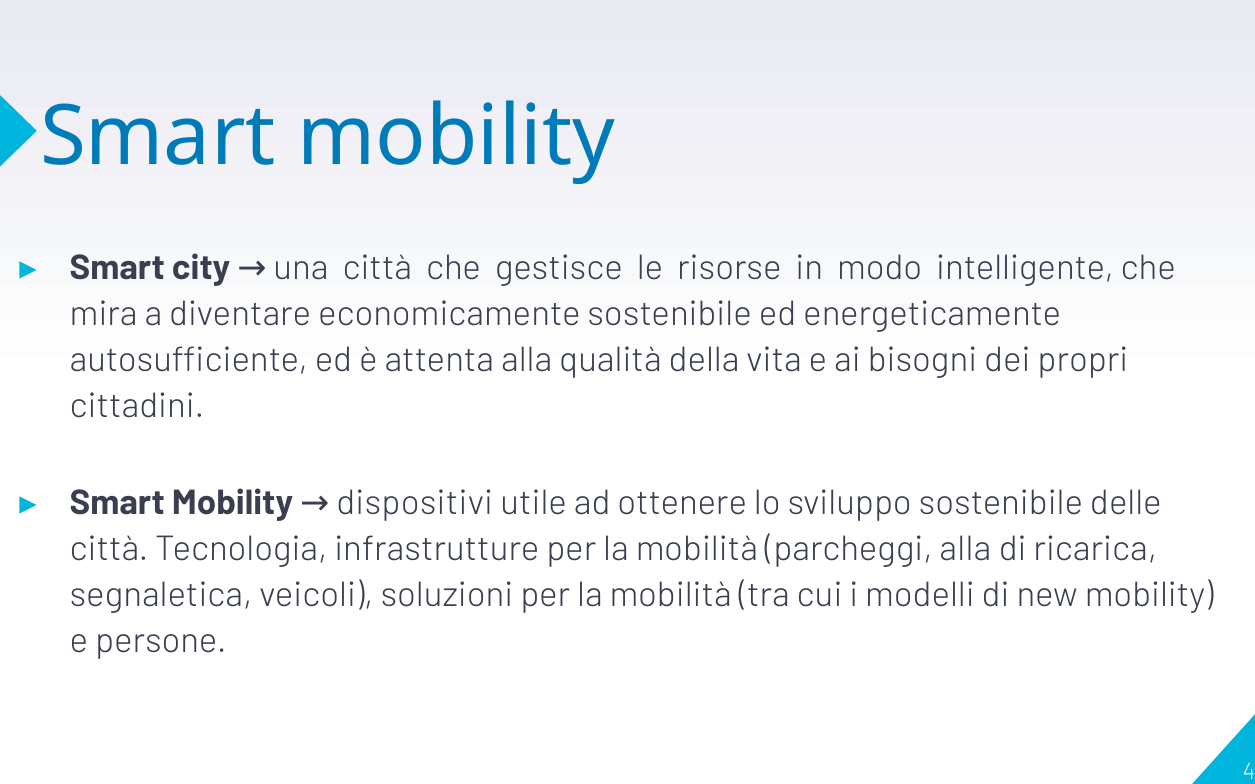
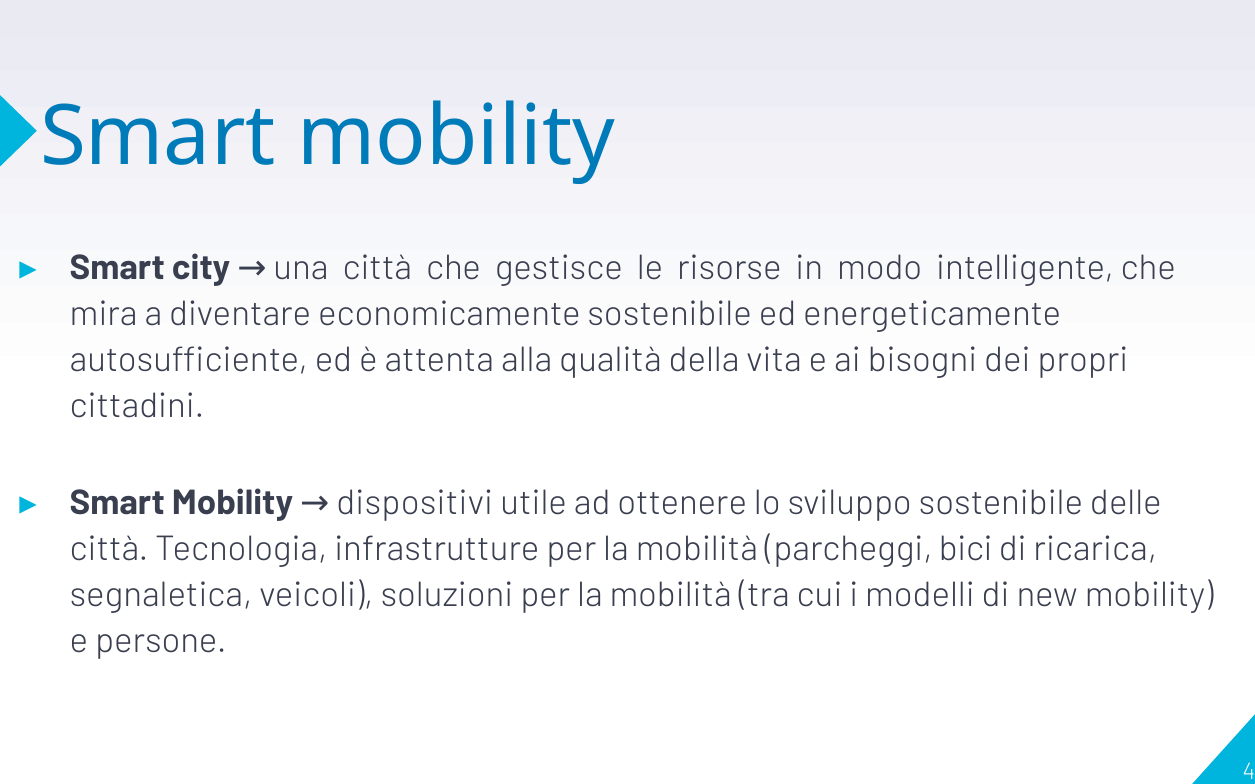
parcheggi alla: alla -> bici
